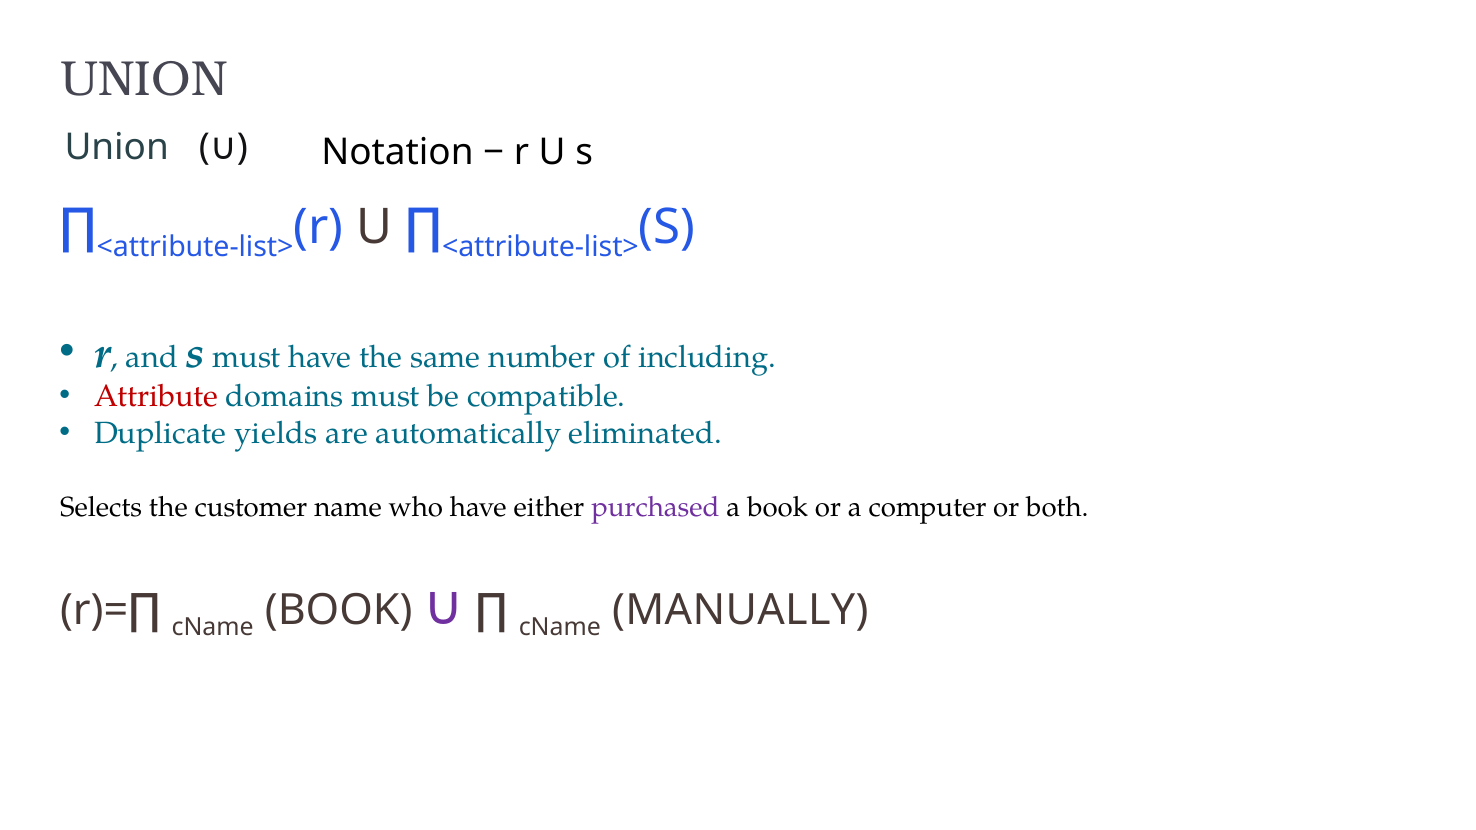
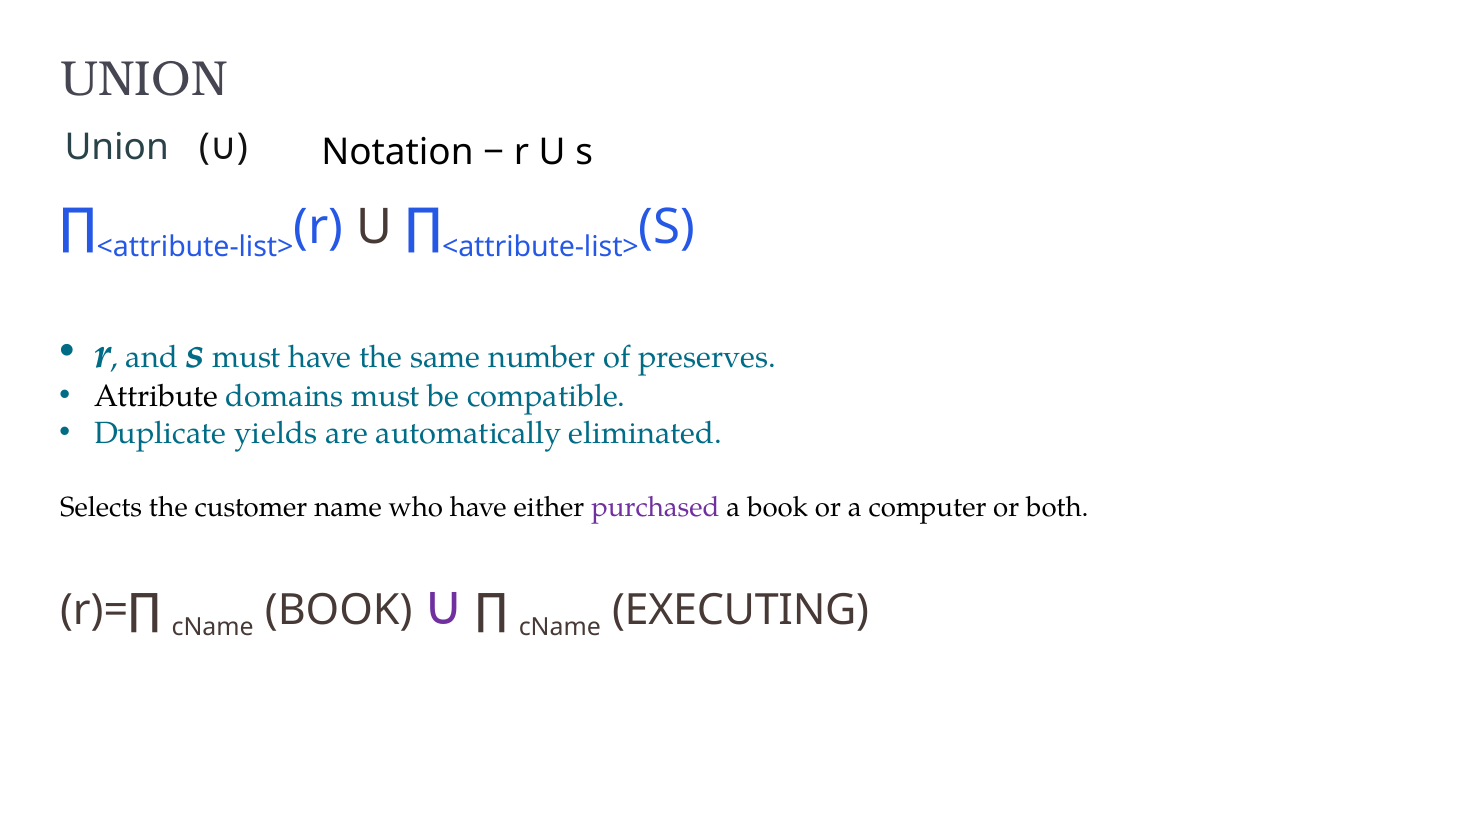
including: including -> preserves
Attribute colour: red -> black
MANUALLY: MANUALLY -> EXECUTING
